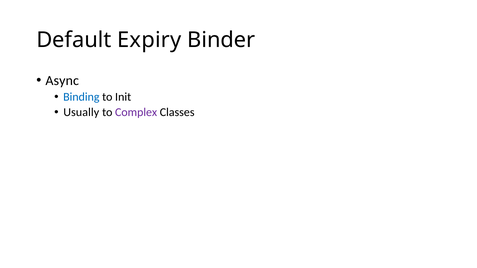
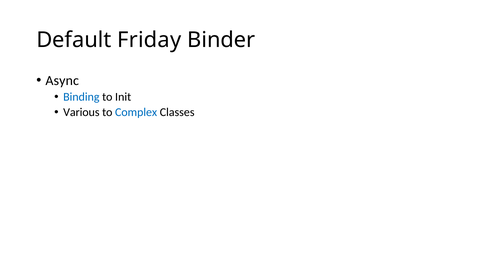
Expiry: Expiry -> Friday
Usually: Usually -> Various
Complex colour: purple -> blue
